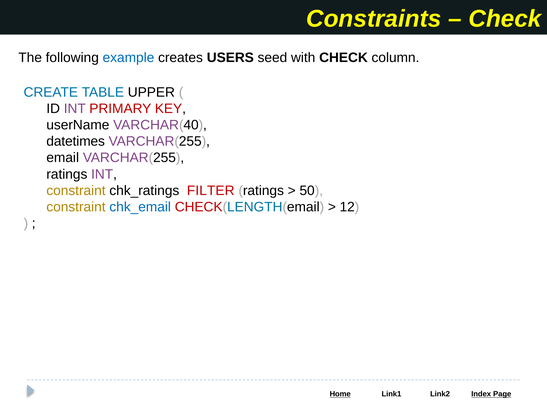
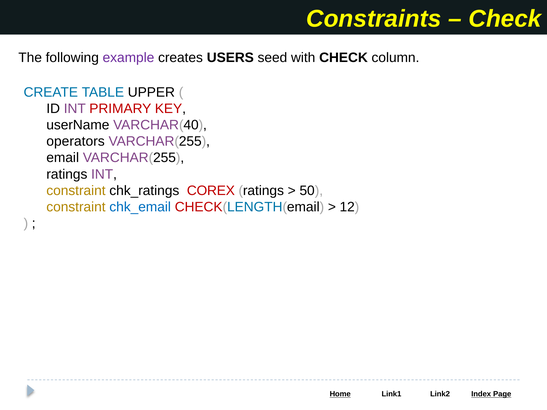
example colour: blue -> purple
datetimes: datetimes -> operators
FILTER: FILTER -> COREX
